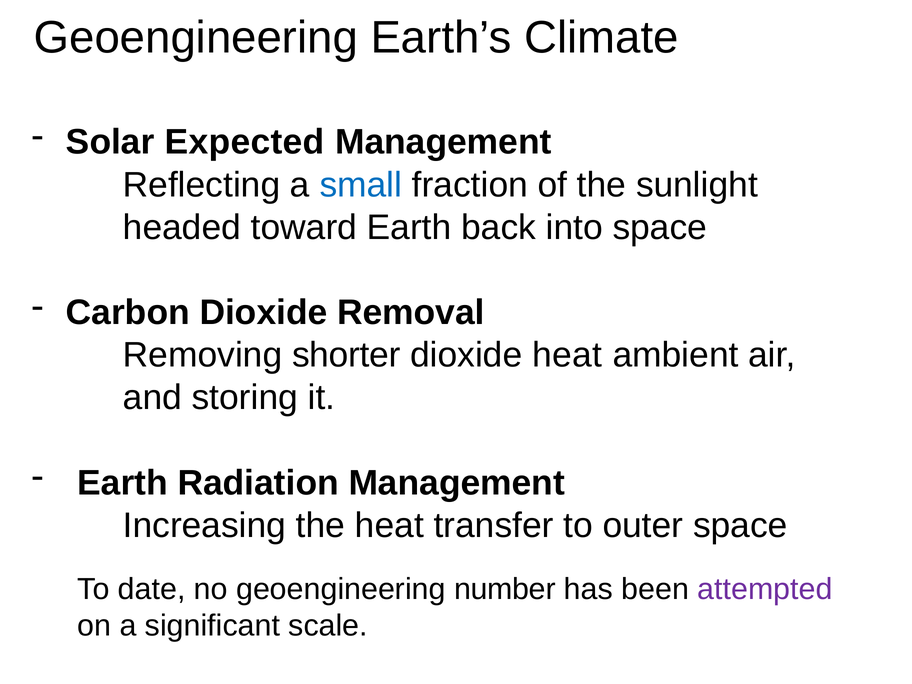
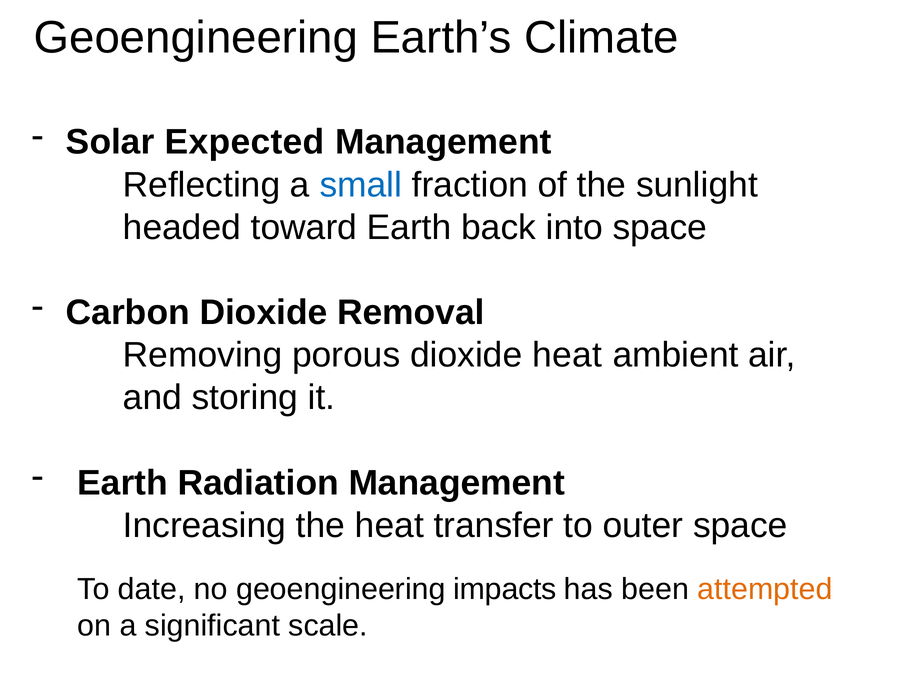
shorter: shorter -> porous
number: number -> impacts
attempted colour: purple -> orange
